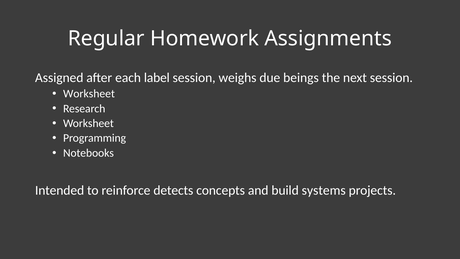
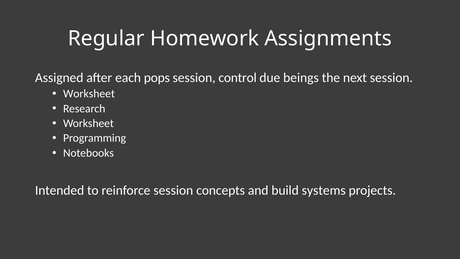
label: label -> pops
weighs: weighs -> control
reinforce detects: detects -> session
